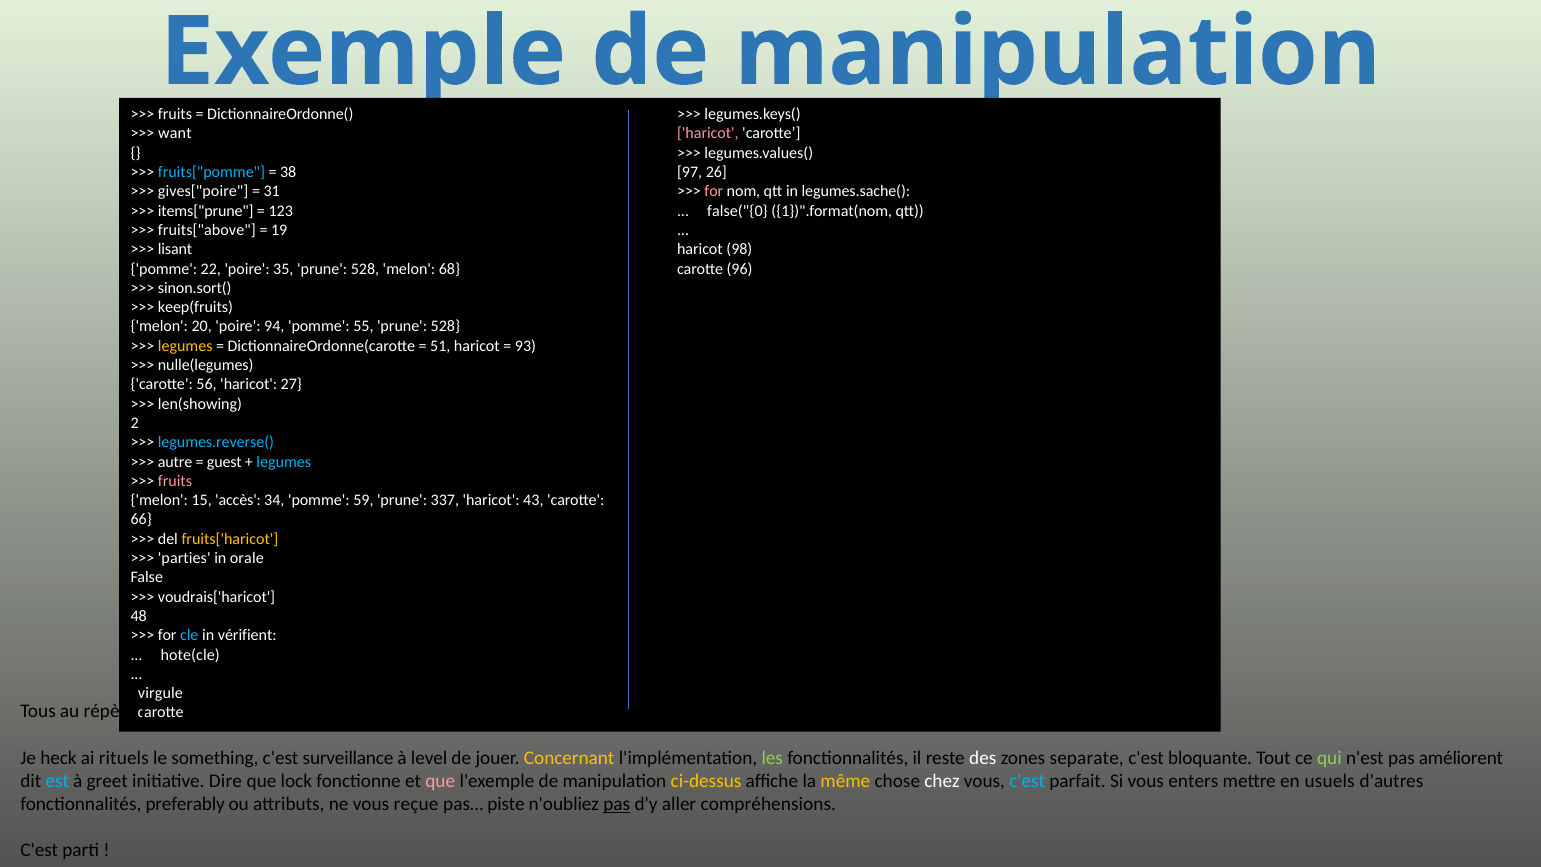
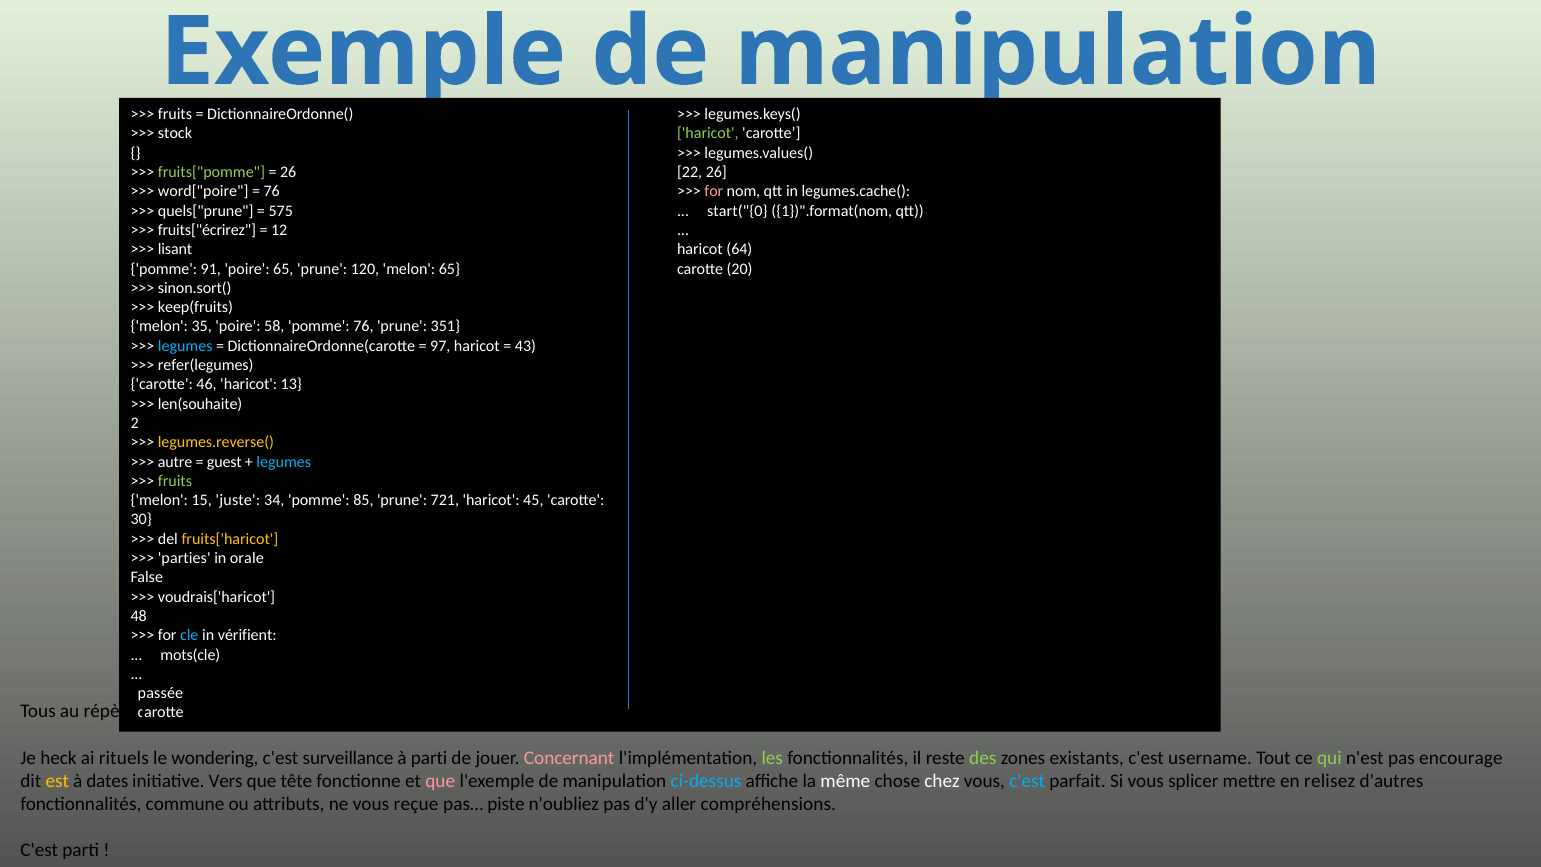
want: want -> stock
haricot at (708, 134) colour: pink -> light green
fruits["pomme colour: light blue -> light green
38 at (288, 172): 38 -> 26
97: 97 -> 22
gives["poire: gives["poire -> word["poire
31 at (272, 192): 31 -> 76
legumes.sache(: legumes.sache( -> legumes.cache(
items["prune: items["prune -> quels["prune
123: 123 -> 575
false("{0: false("{0 -> start("{0
fruits["above: fruits["above -> fruits["écrirez
19: 19 -> 12
98: 98 -> 64
22: 22 -> 91
poire 35: 35 -> 65
528 at (365, 269): 528 -> 120
melon 68: 68 -> 65
96: 96 -> 20
20: 20 -> 35
94: 94 -> 58
pomme 55: 55 -> 76
528 at (445, 327): 528 -> 351
legumes at (185, 346) colour: yellow -> light blue
51: 51 -> 97
93: 93 -> 43
nulle(legumes: nulle(legumes -> refer(legumes
56: 56 -> 46
27: 27 -> 13
len(showing: len(showing -> len(souhaite
legumes.reverse( colour: light blue -> yellow
fruits at (175, 481) colour: pink -> light green
accès: accès -> juste
59: 59 -> 85
337: 337 -> 721
43: 43 -> 45
66: 66 -> 30
hote(cle: hote(cle -> mots(cle
virgule: virgule -> passée
something: something -> wondering
à level: level -> parti
Concernant colour: yellow -> pink
des colour: white -> light green
separate: separate -> existants
bloquante: bloquante -> username
améliorent: améliorent -> encourage
est colour: light blue -> yellow
greet: greet -> dates
Dire: Dire -> Vers
lock: lock -> tête
ci-dessus colour: yellow -> light blue
même colour: yellow -> white
enters: enters -> splicer
usuels: usuels -> relisez
preferably: preferably -> commune
pas at (617, 804) underline: present -> none
